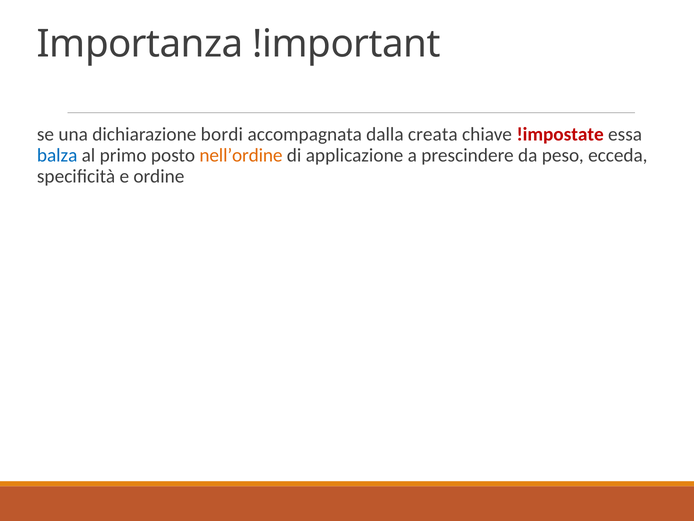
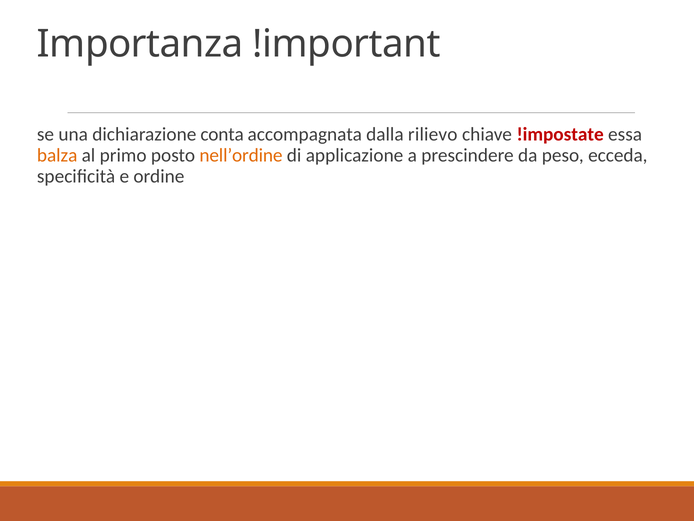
bordi: bordi -> conta
creata: creata -> rilievo
balza colour: blue -> orange
